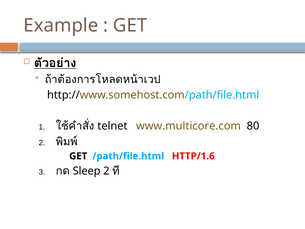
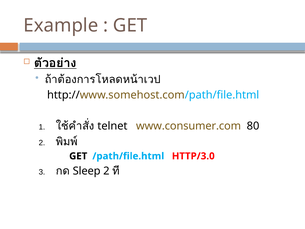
www.multicore.com: www.multicore.com -> www.consumer.com
HTTP/1.6: HTTP/1.6 -> HTTP/3.0
